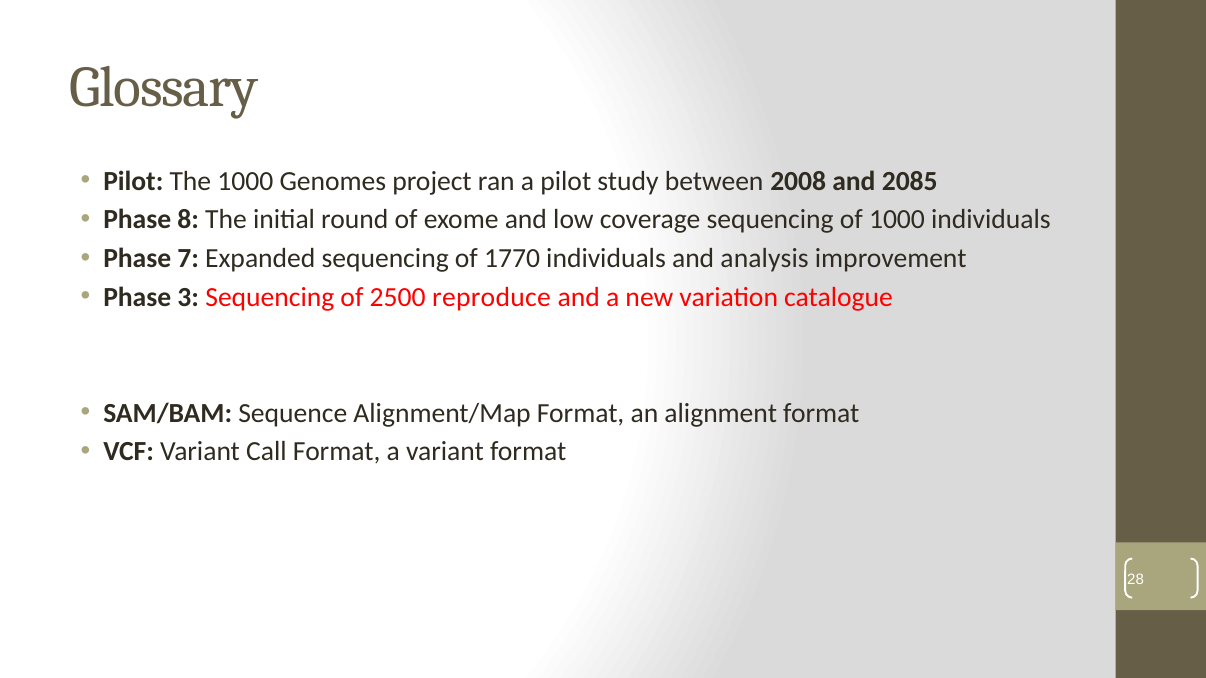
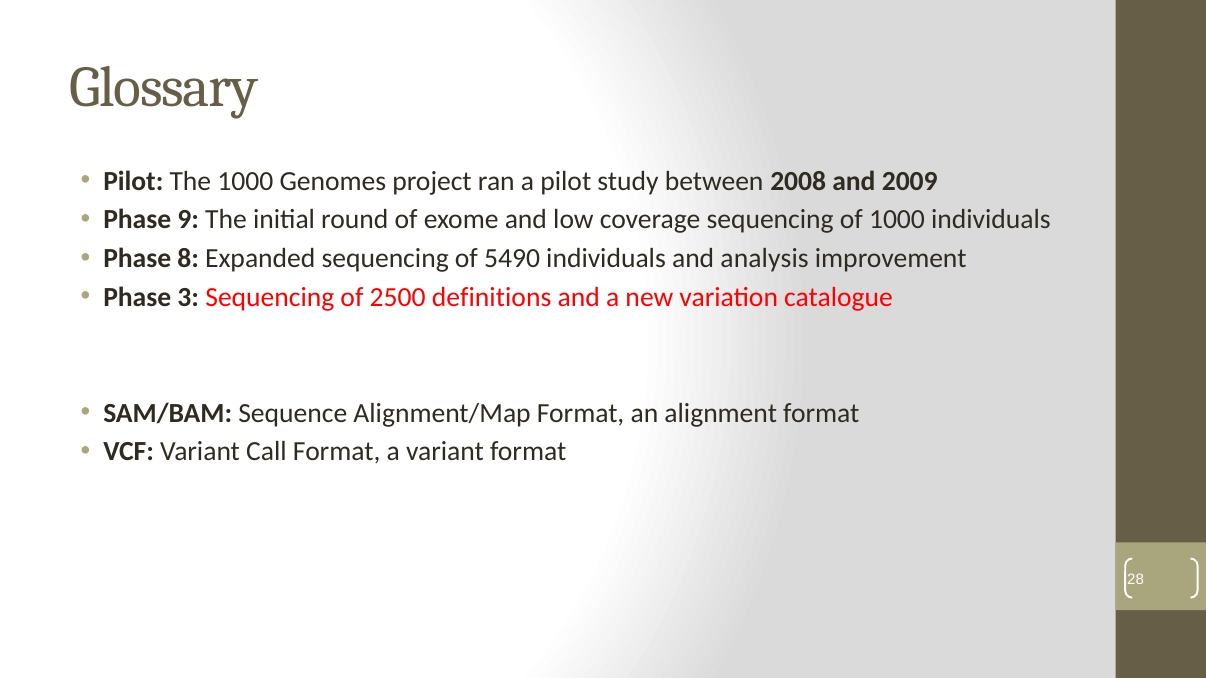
2085: 2085 -> 2009
8: 8 -> 9
7: 7 -> 8
1770: 1770 -> 5490
reproduce: reproduce -> definitions
